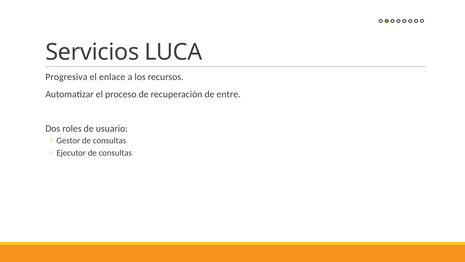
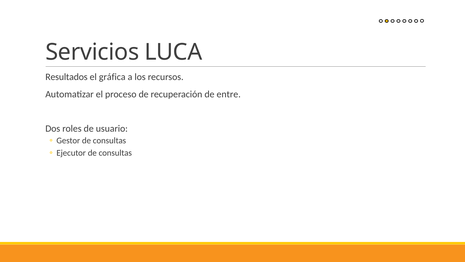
Progresiva: Progresiva -> Resultados
enlace: enlace -> gráfica
